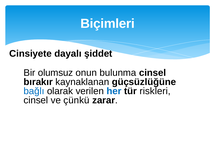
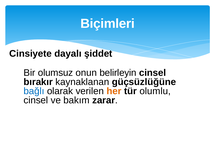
bulunma: bulunma -> belirleyin
her colour: blue -> orange
riskleri: riskleri -> olumlu
çünkü: çünkü -> bakım
